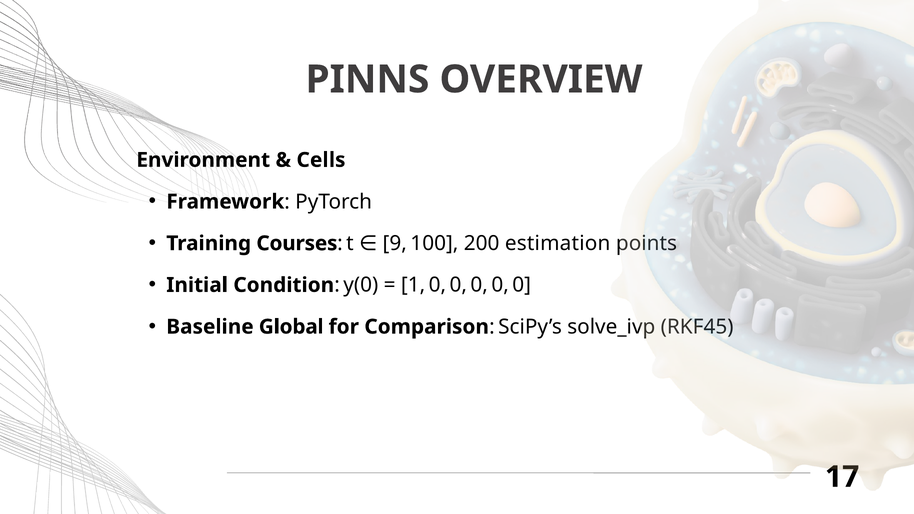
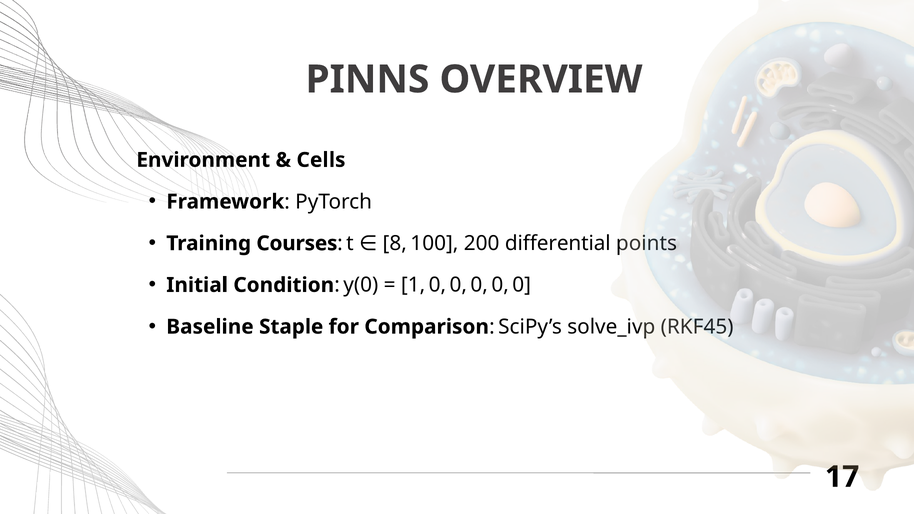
9: 9 -> 8
estimation: estimation -> differential
Global: Global -> Staple
